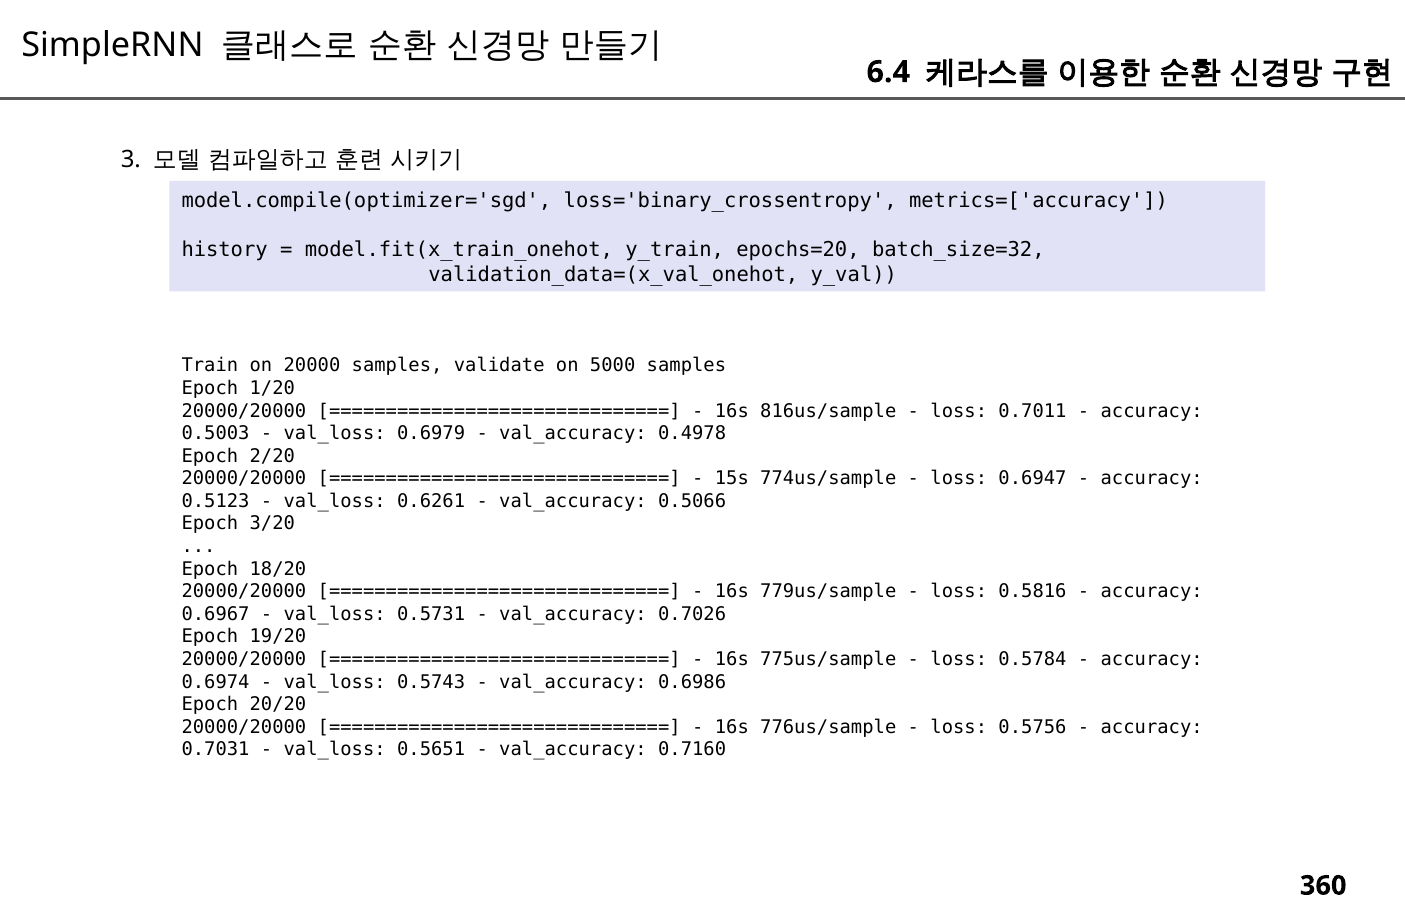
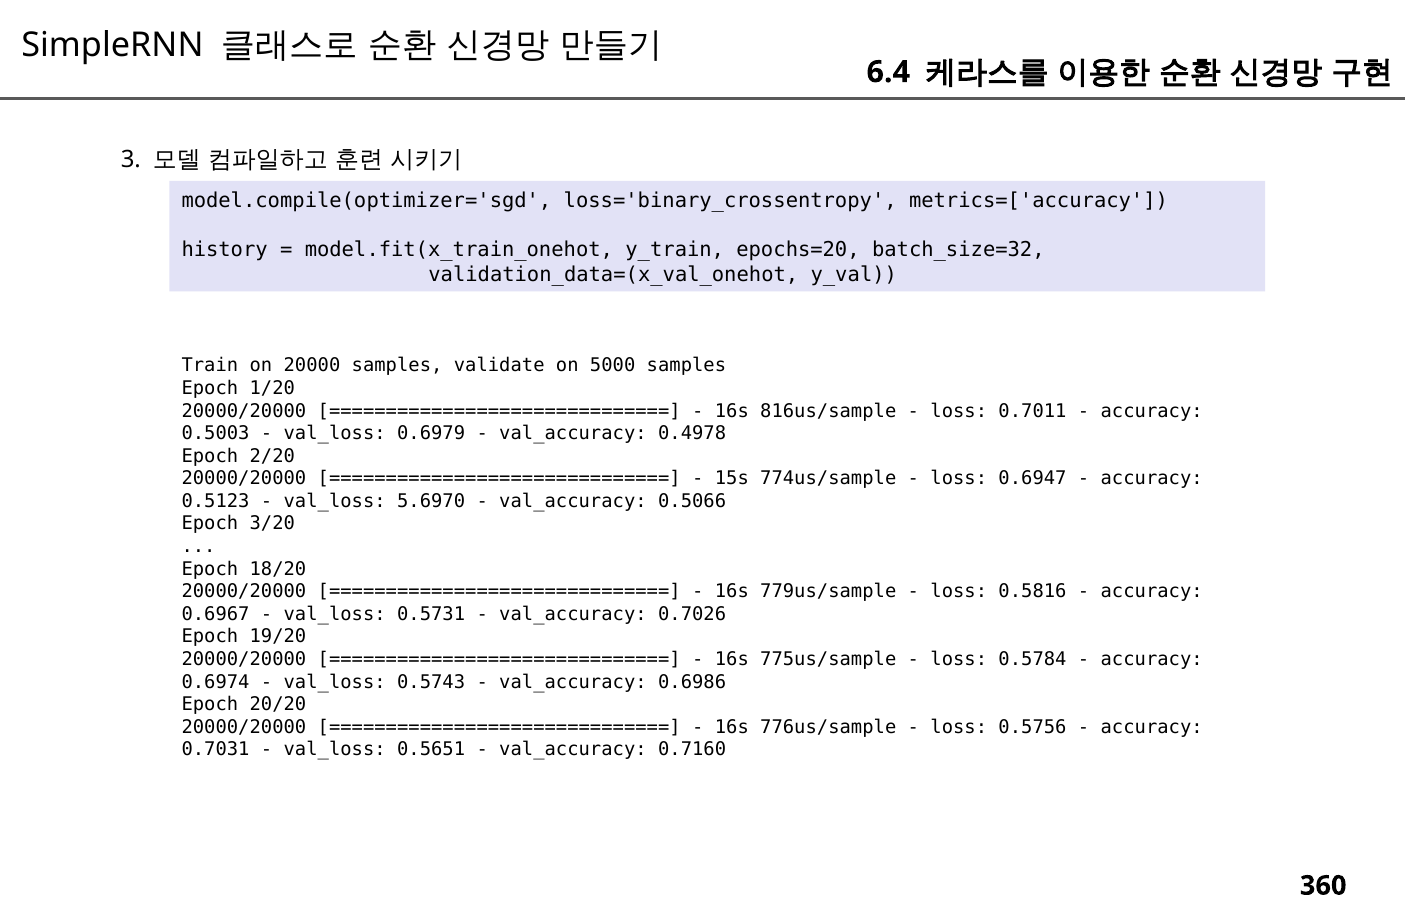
0.6261: 0.6261 -> 5.6970
